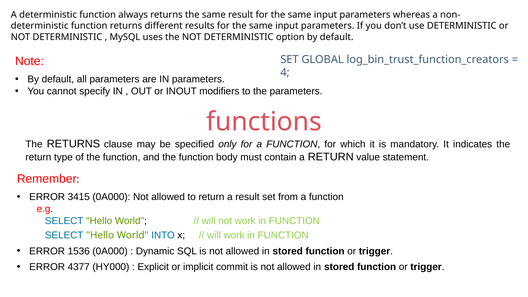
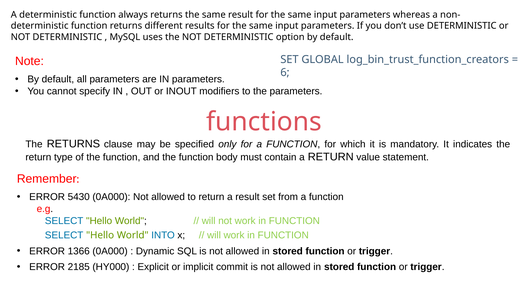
4: 4 -> 6
3415: 3415 -> 5430
1536: 1536 -> 1366
4377: 4377 -> 2185
